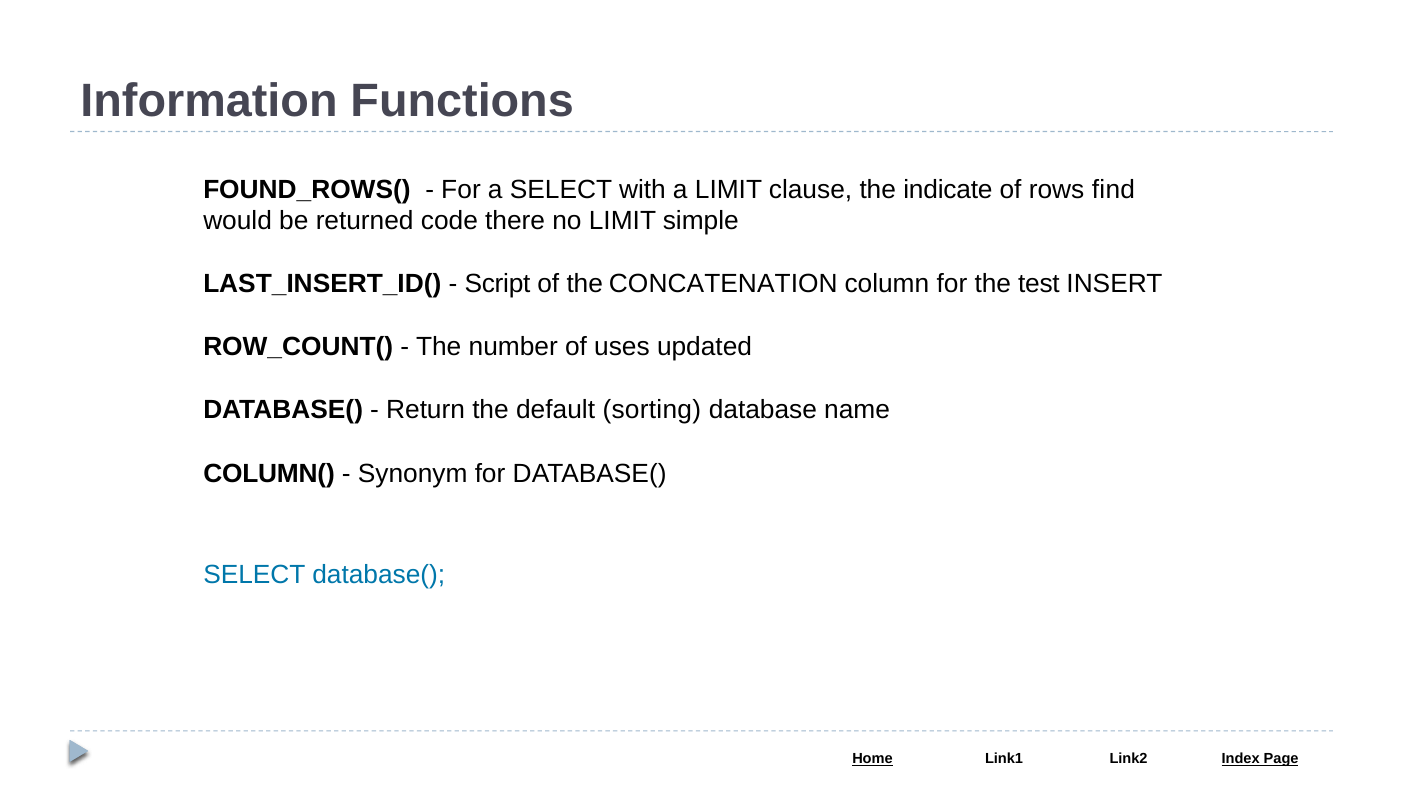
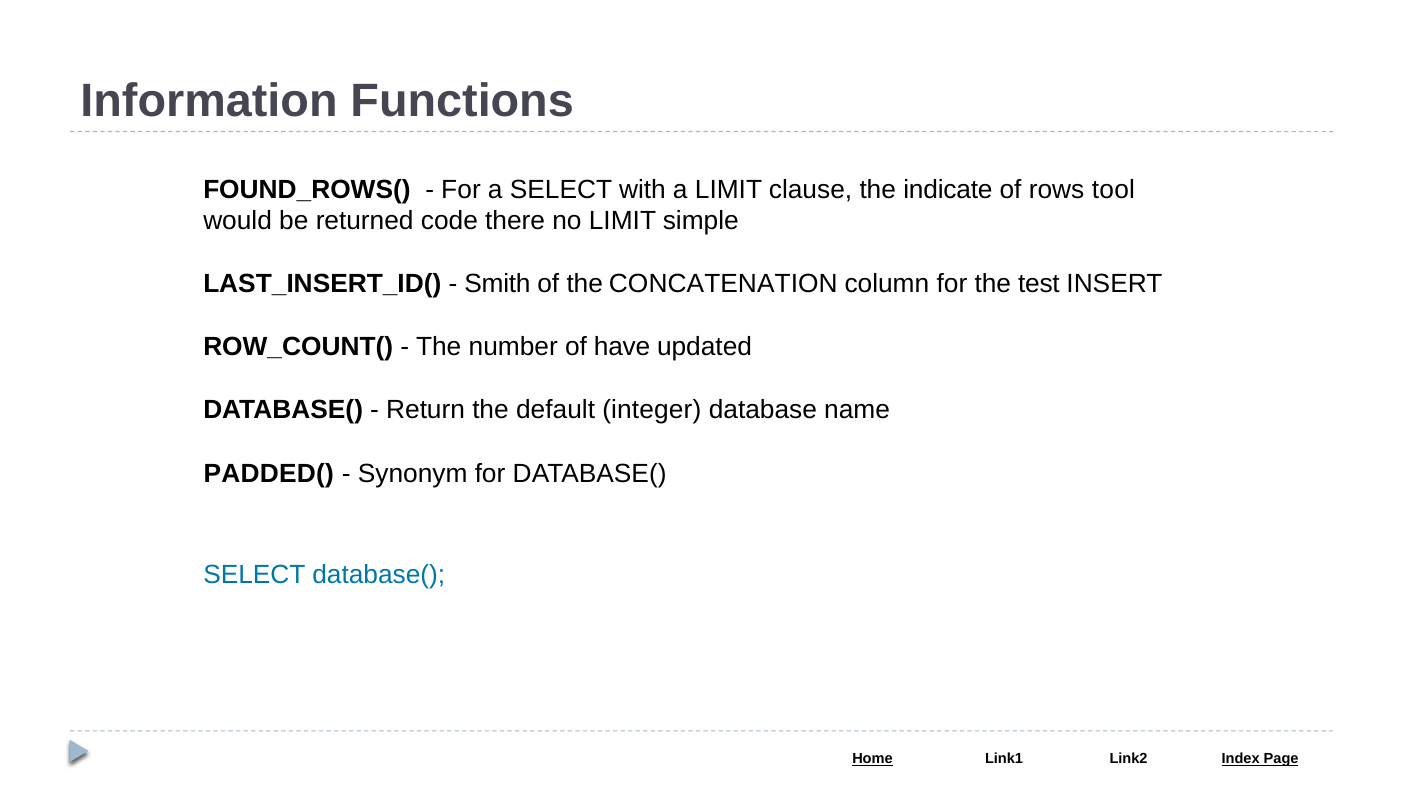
find: find -> tool
Script: Script -> Smith
uses: uses -> have
sorting: sorting -> integer
COLUMN(: COLUMN( -> PADDED(
